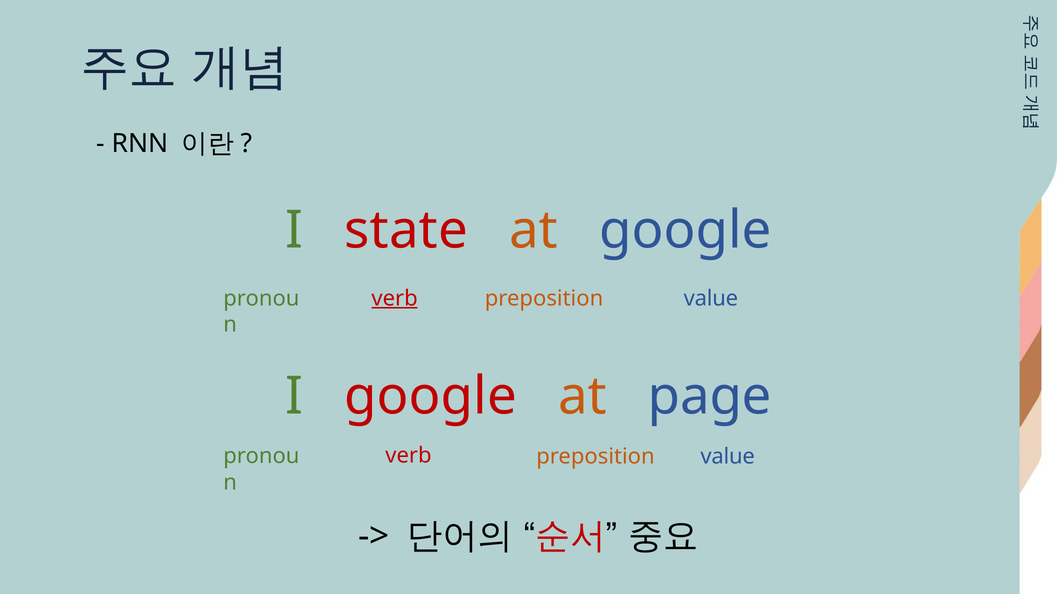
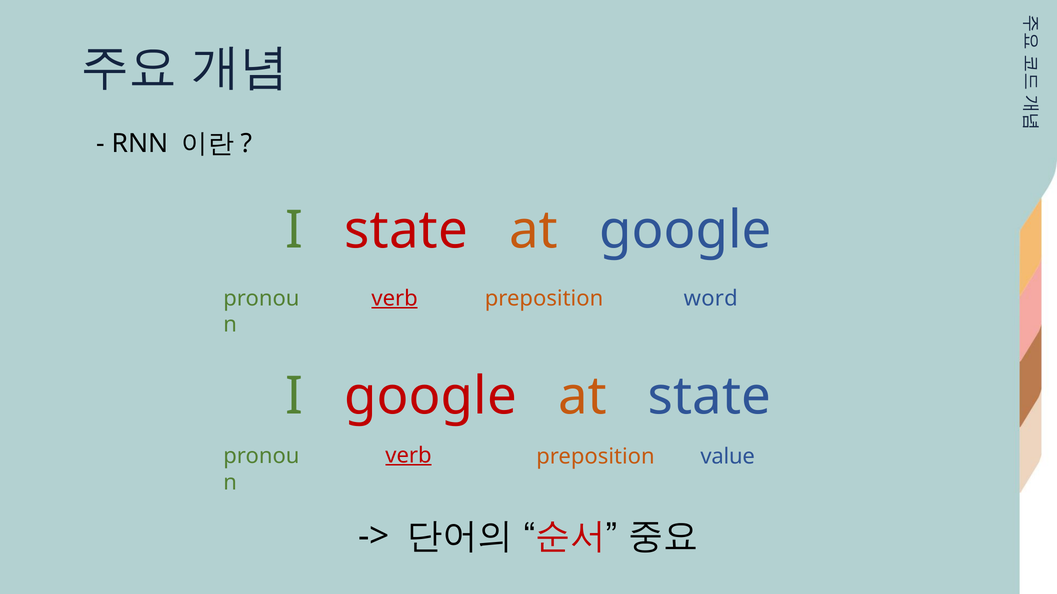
value at (711, 299): value -> word
at page: page -> state
verb at (408, 456) underline: none -> present
